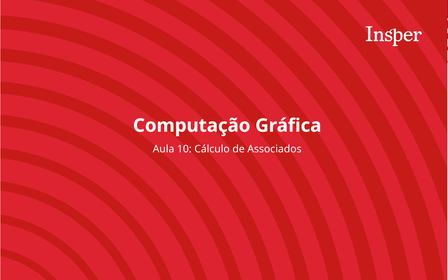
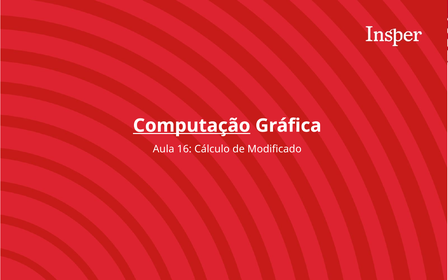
Computação underline: none -> present
10: 10 -> 16
Associados: Associados -> Modificado
